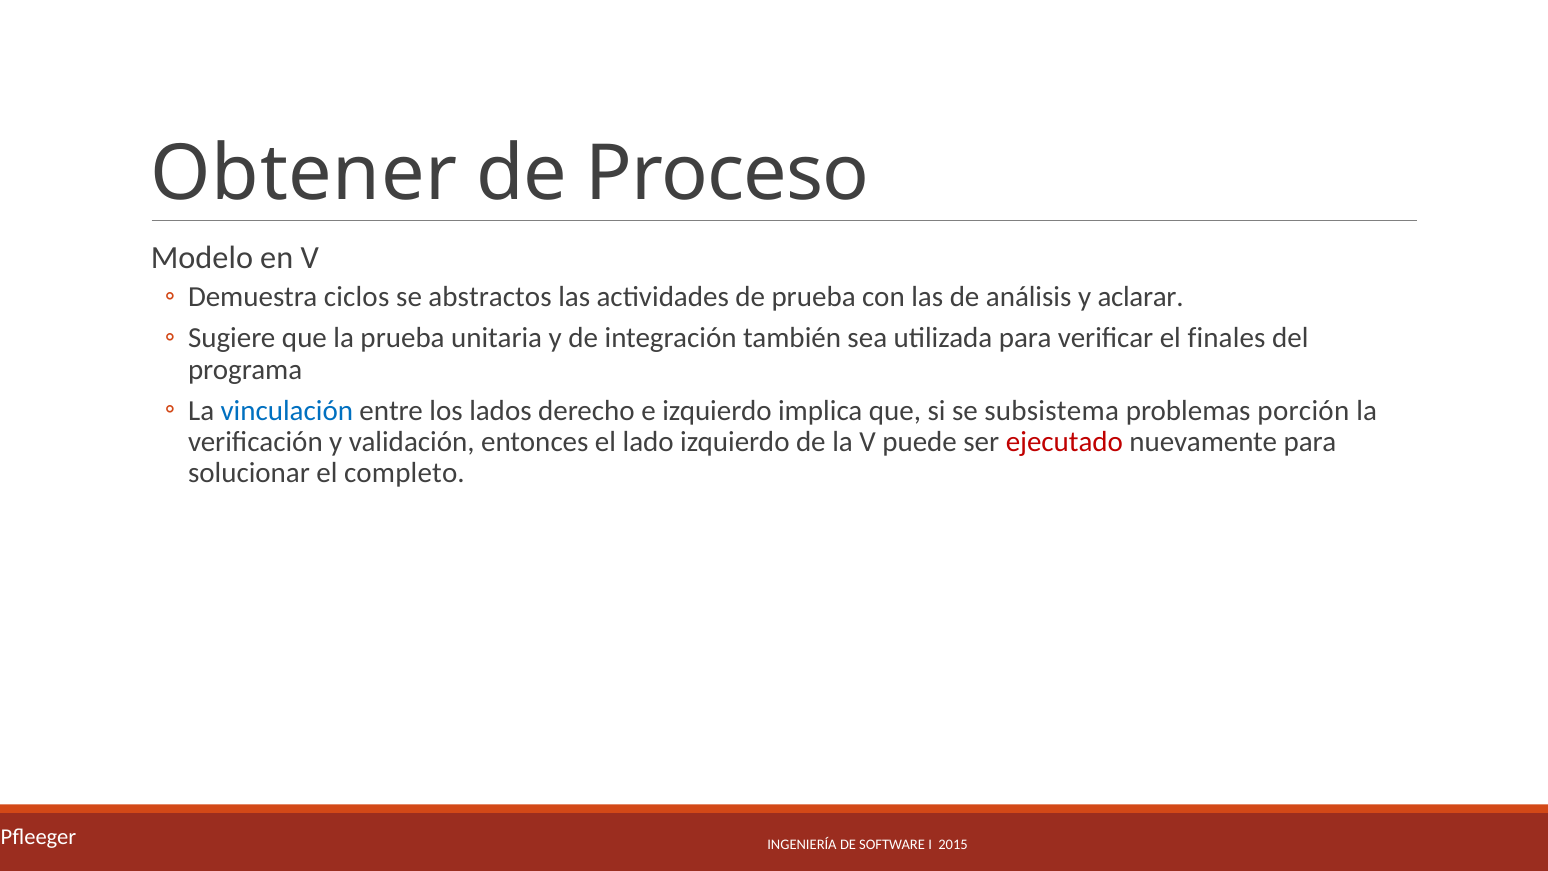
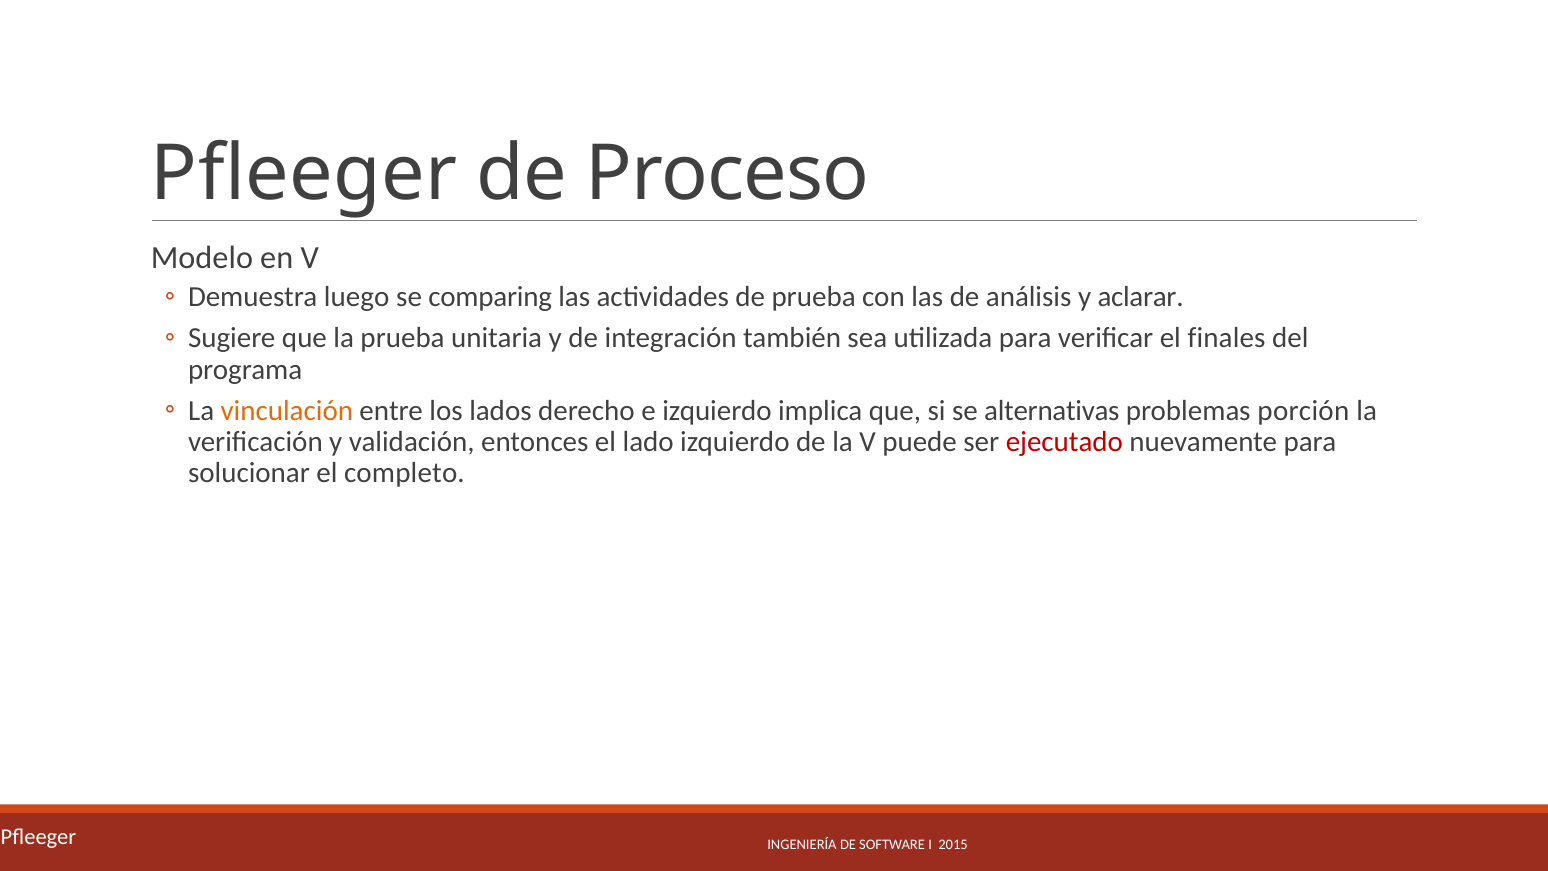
Obtener at (304, 173): Obtener -> Pfleeger
ciclos: ciclos -> luego
abstractos: abstractos -> comparing
vinculación colour: blue -> orange
subsistema: subsistema -> alternativas
